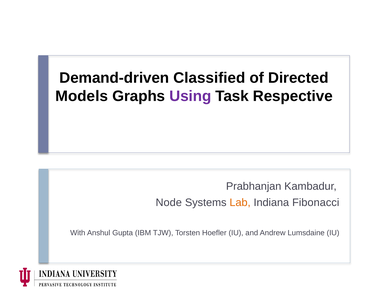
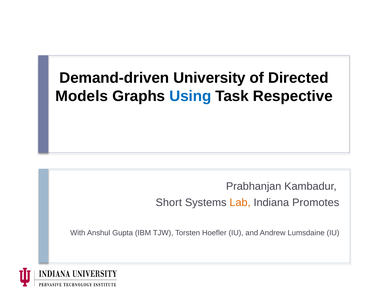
Classified: Classified -> University
Using colour: purple -> blue
Node: Node -> Short
Fibonacci: Fibonacci -> Promotes
